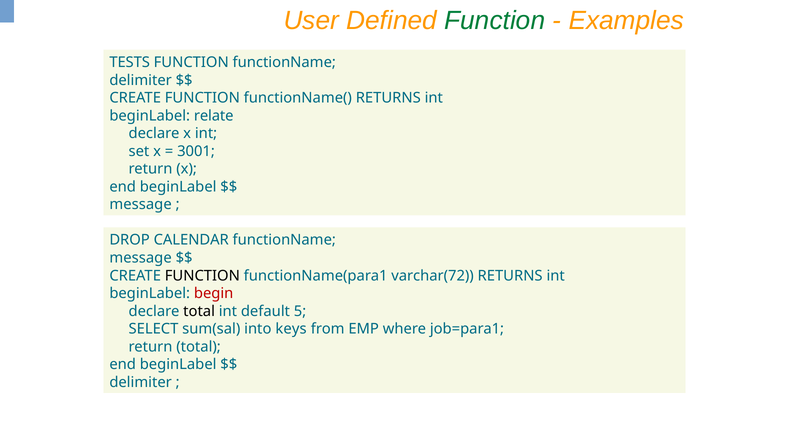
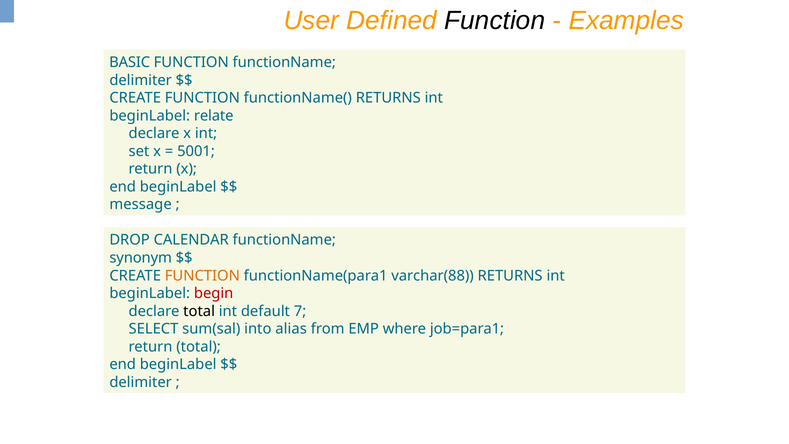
Function at (495, 21) colour: green -> black
TESTS: TESTS -> BASIC
3001: 3001 -> 5001
message at (141, 258): message -> synonym
FUNCTION at (202, 275) colour: black -> orange
varchar(72: varchar(72 -> varchar(88
5: 5 -> 7
keys: keys -> alias
